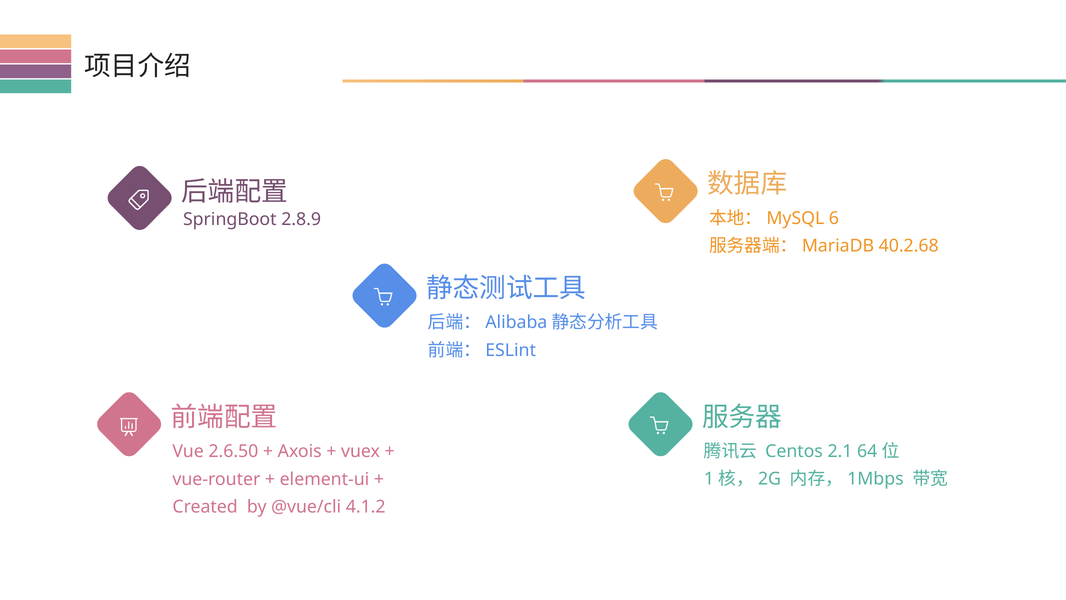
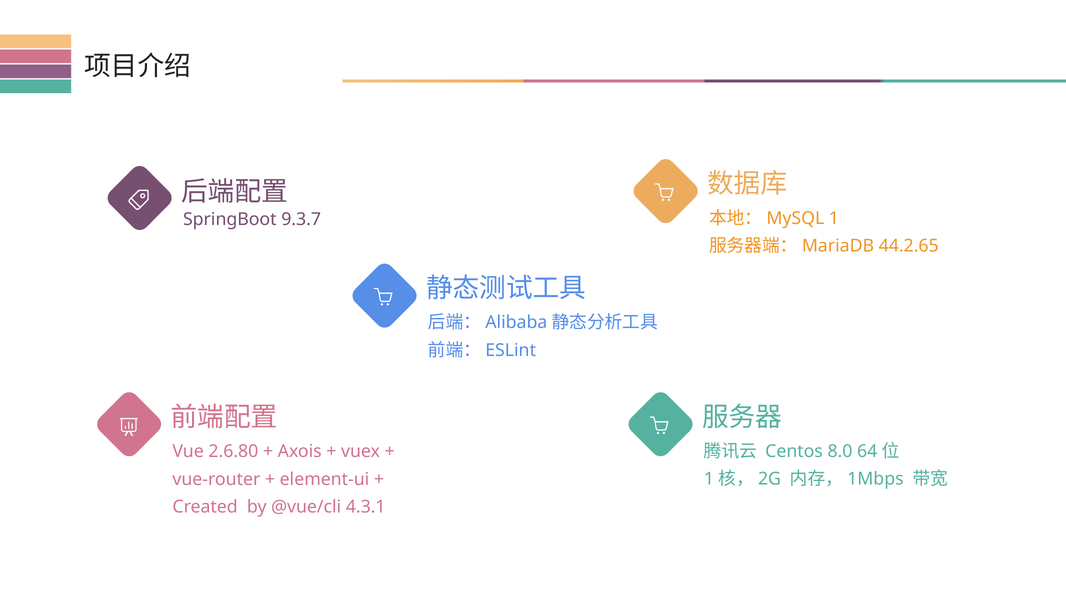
6: 6 -> 1
2.8.9: 2.8.9 -> 9.3.7
40.2.68: 40.2.68 -> 44.2.65
2.1: 2.1 -> 8.0
2.6.50: 2.6.50 -> 2.6.80
4.1.2: 4.1.2 -> 4.3.1
